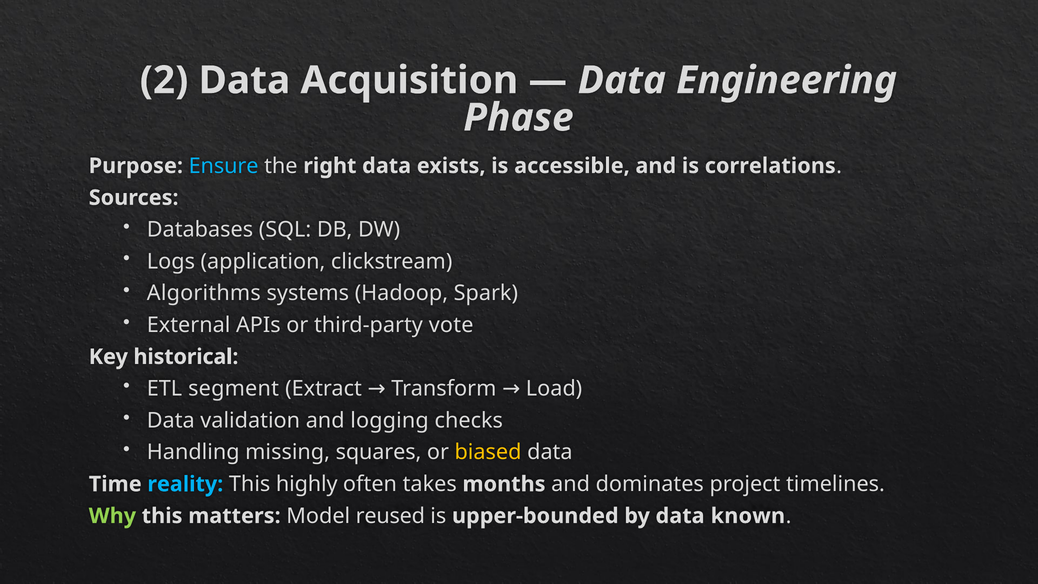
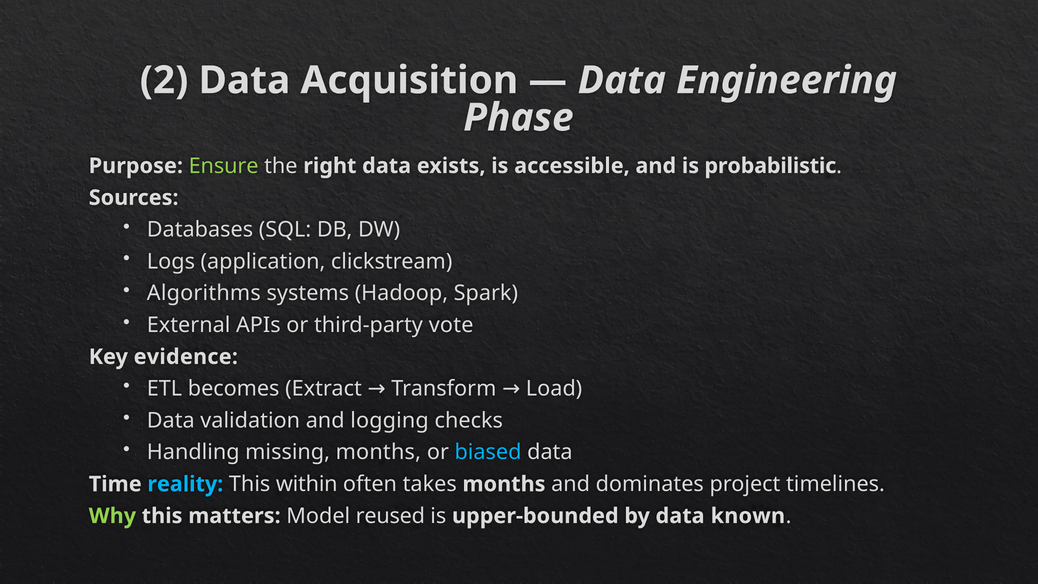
Ensure colour: light blue -> light green
correlations: correlations -> probabilistic
historical: historical -> evidence
segment: segment -> becomes
missing squares: squares -> months
biased colour: yellow -> light blue
highly: highly -> within
